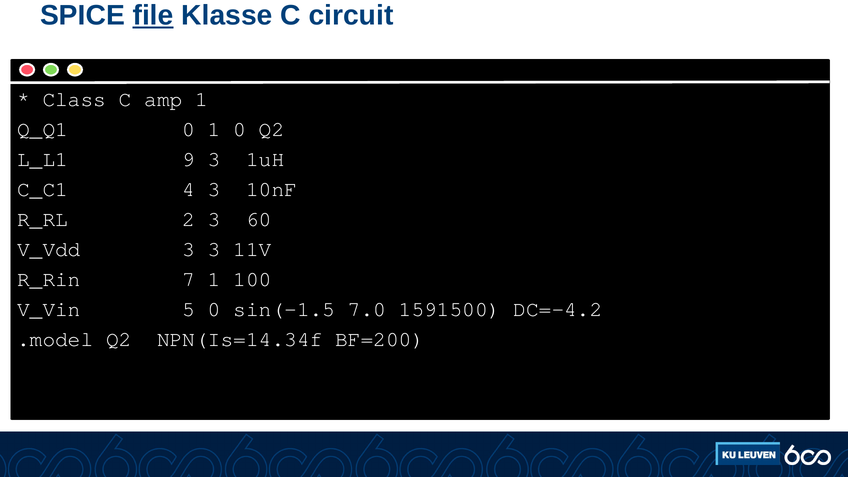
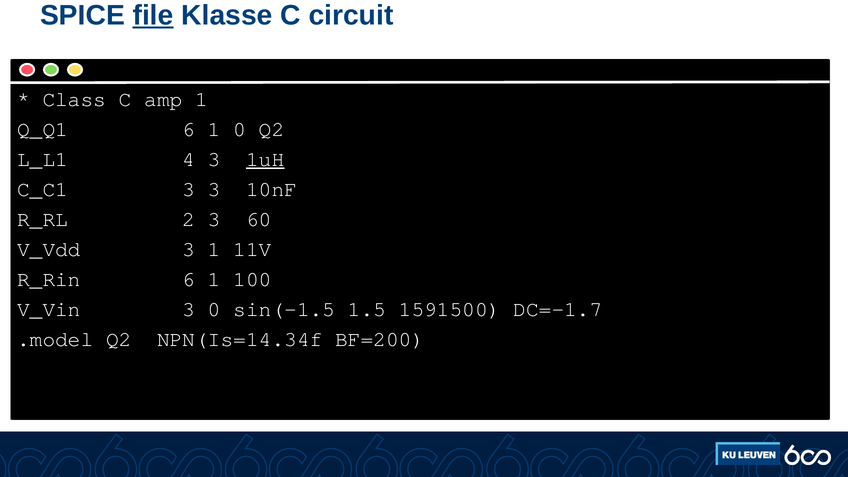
Q_Q1 0: 0 -> 6
9: 9 -> 4
1uH underline: none -> present
C_C1 4: 4 -> 3
3 3: 3 -> 1
R_Rin 7: 7 -> 6
V_Vin 5: 5 -> 3
7.0: 7.0 -> 1.5
DC=-4.2: DC=-4.2 -> DC=-1.7
